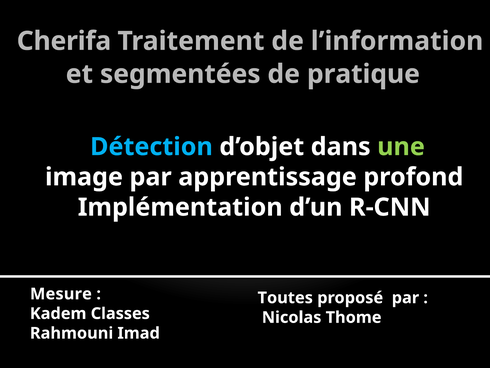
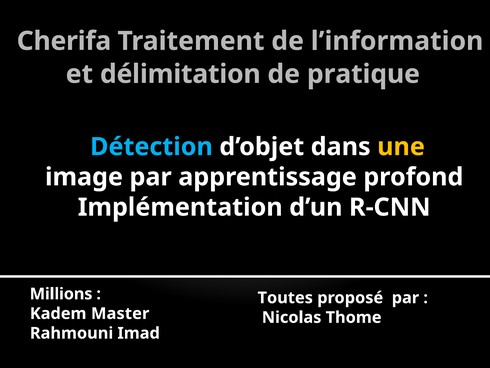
segmentées: segmentées -> délimitation
une colour: light green -> yellow
Mesure: Mesure -> Millions
Classes: Classes -> Master
